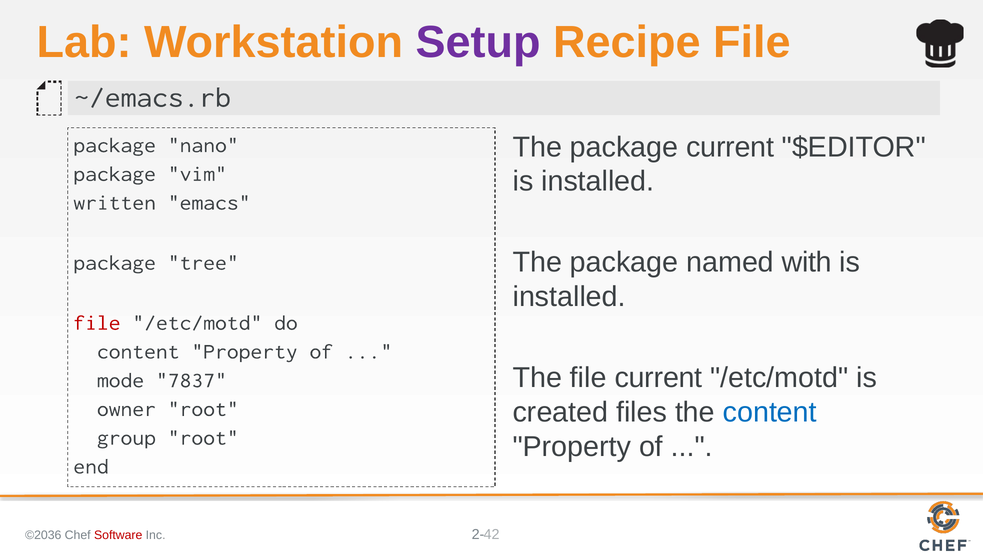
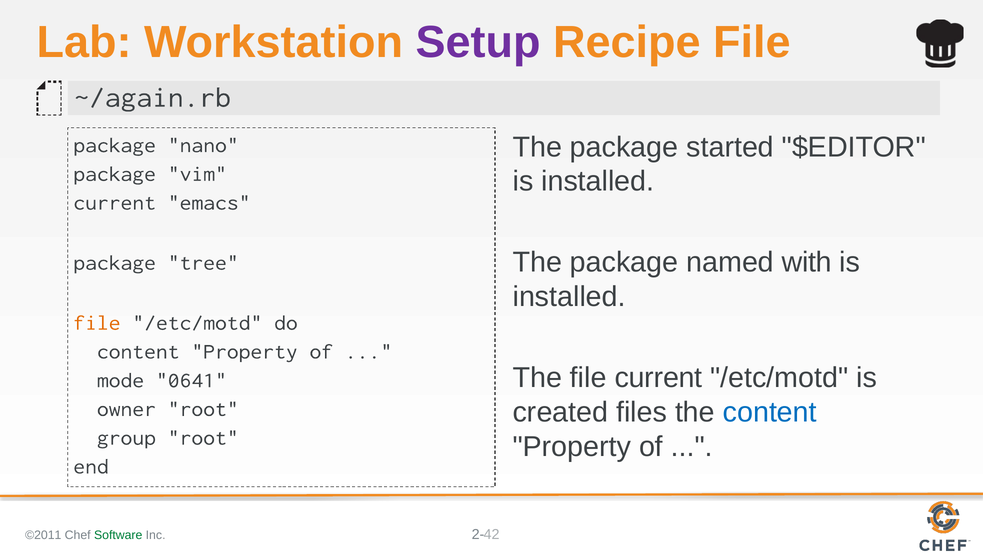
~/emacs.rb: ~/emacs.rb -> ~/again.rb
package current: current -> started
written at (115, 202): written -> current
file at (97, 323) colour: red -> orange
7837: 7837 -> 0641
©2036: ©2036 -> ©2011
Software colour: red -> green
